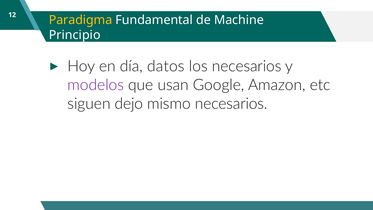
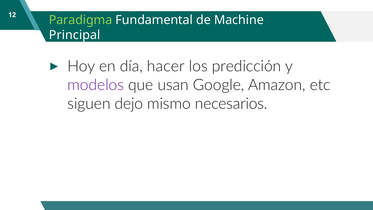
Paradigma colour: yellow -> light green
Principio: Principio -> Principal
datos: datos -> hacer
los necesarios: necesarios -> predicción
